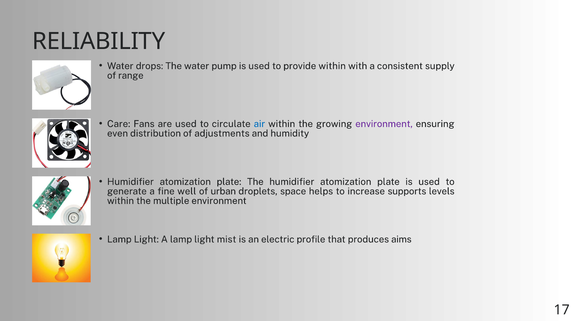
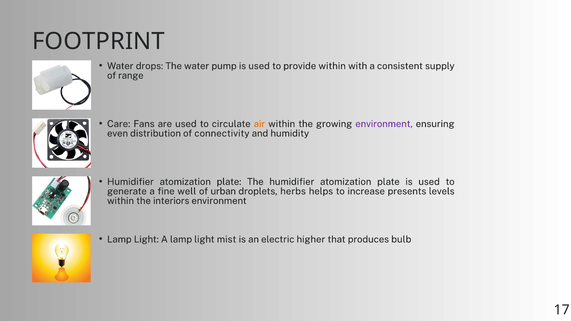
RELIABILITY: RELIABILITY -> FOOTPRINT
air colour: blue -> orange
adjustments: adjustments -> connectivity
space: space -> herbs
supports: supports -> presents
multiple: multiple -> interiors
profile: profile -> higher
aims: aims -> bulb
